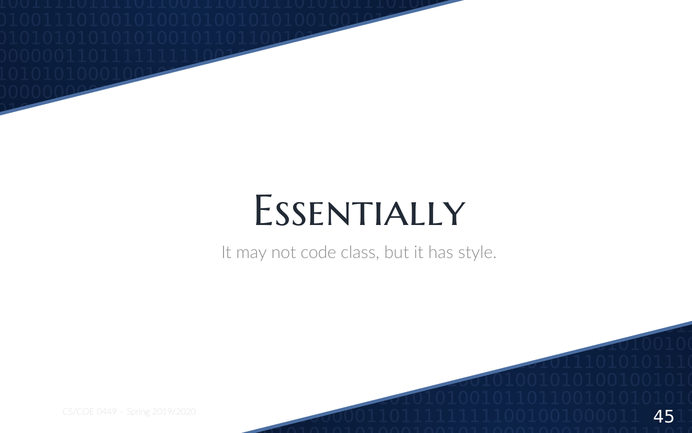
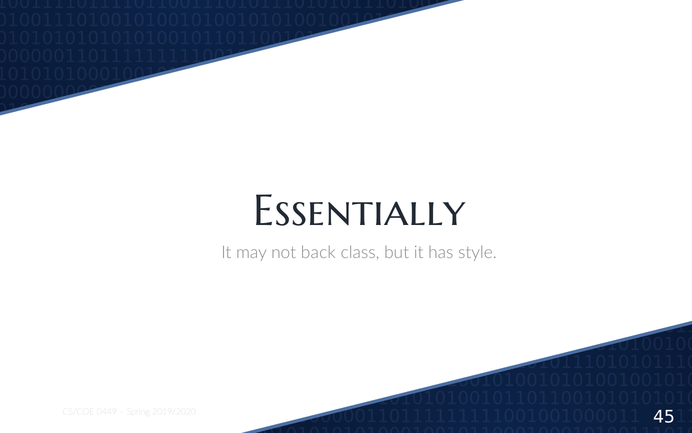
code: code -> back
